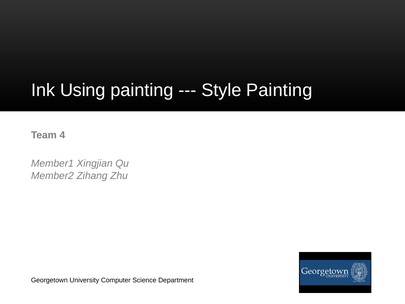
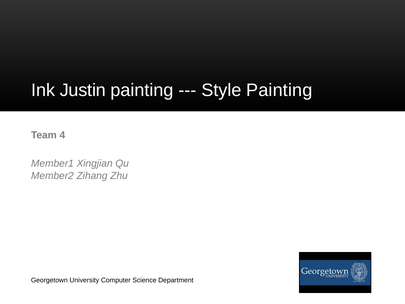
Using: Using -> Justin
